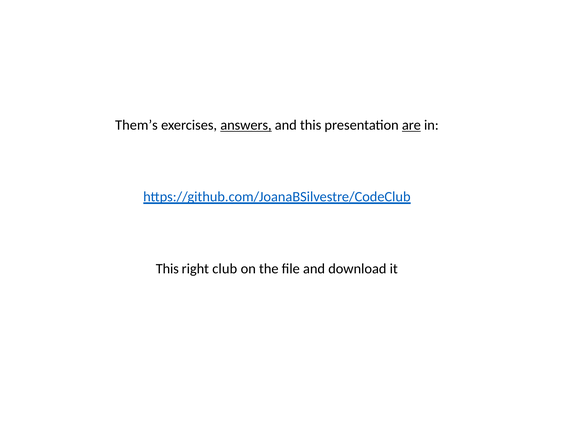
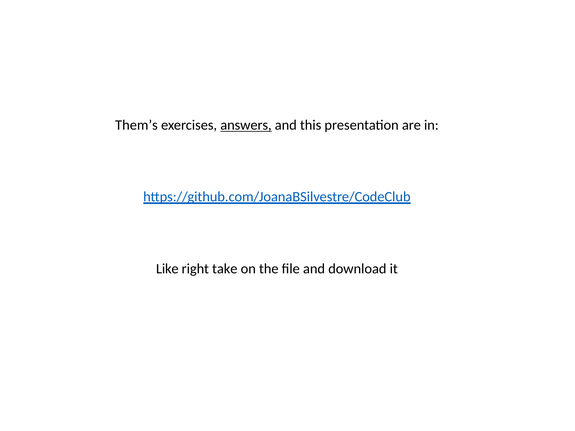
are underline: present -> none
This at (167, 269): This -> Like
club: club -> take
